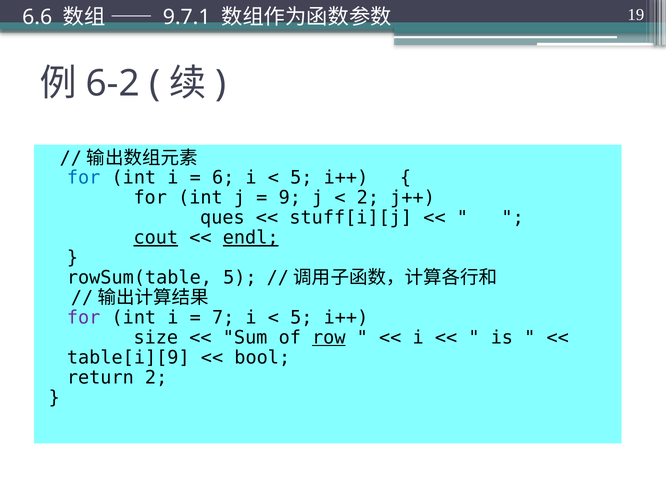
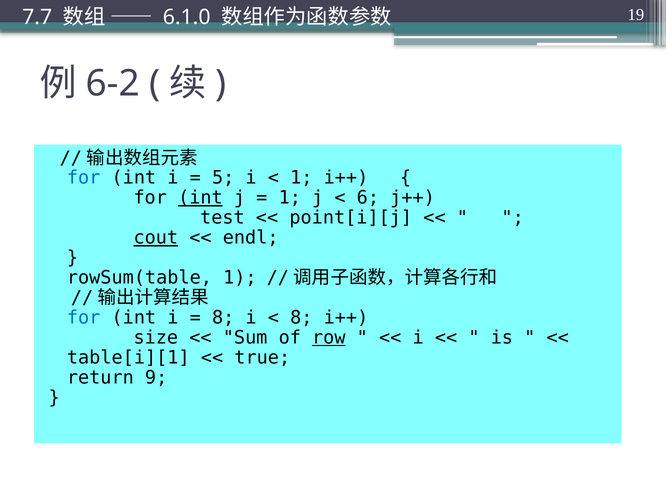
6.6: 6.6 -> 7.7
9.7.1: 9.7.1 -> 6.1.0
6: 6 -> 5
5 at (301, 178): 5 -> 1
int at (200, 198) underline: none -> present
9 at (290, 198): 9 -> 1
2 at (368, 198): 2 -> 6
ques: ques -> test
stuff[i][j: stuff[i][j -> point[i][j
endl underline: present -> none
rowSum(table 5: 5 -> 1
for at (84, 318) colour: purple -> blue
7 at (223, 318): 7 -> 8
5 at (301, 318): 5 -> 8
table[i][9: table[i][9 -> table[i][1
bool: bool -> true
return 2: 2 -> 9
